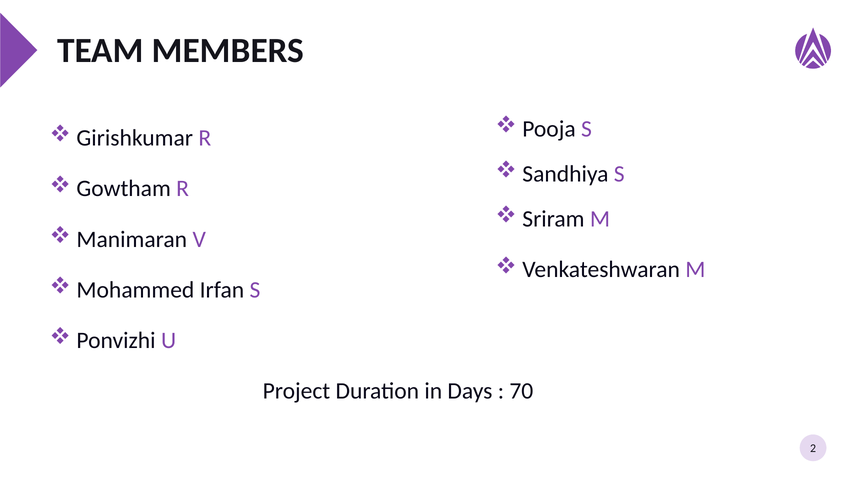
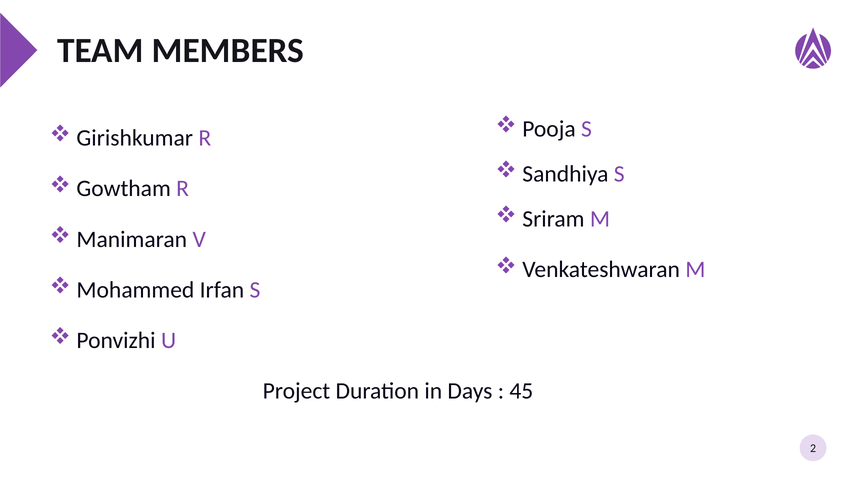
70: 70 -> 45
